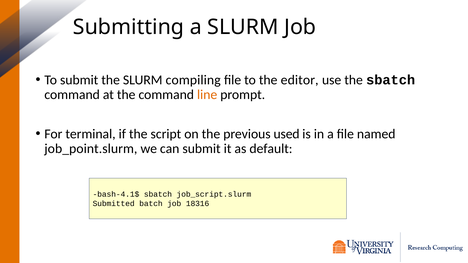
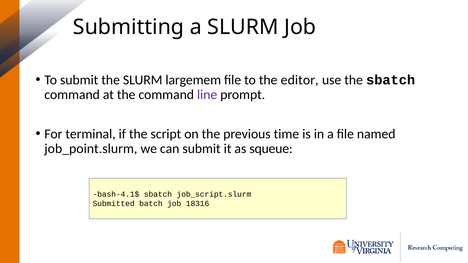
compiling: compiling -> largemem
line colour: orange -> purple
used: used -> time
default: default -> squeue
